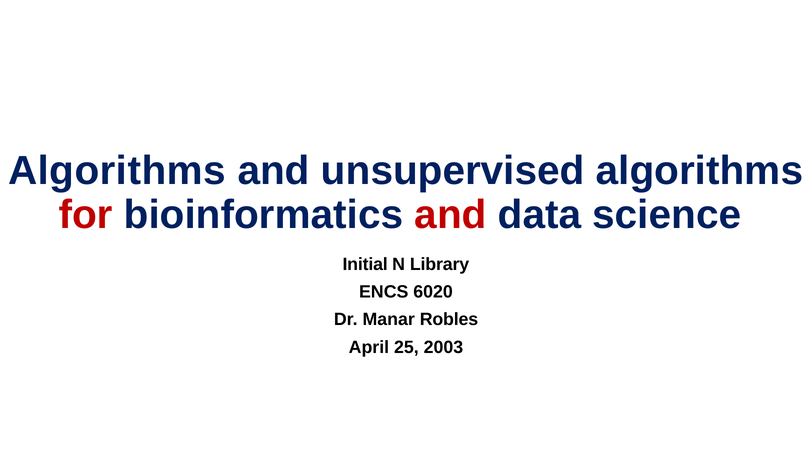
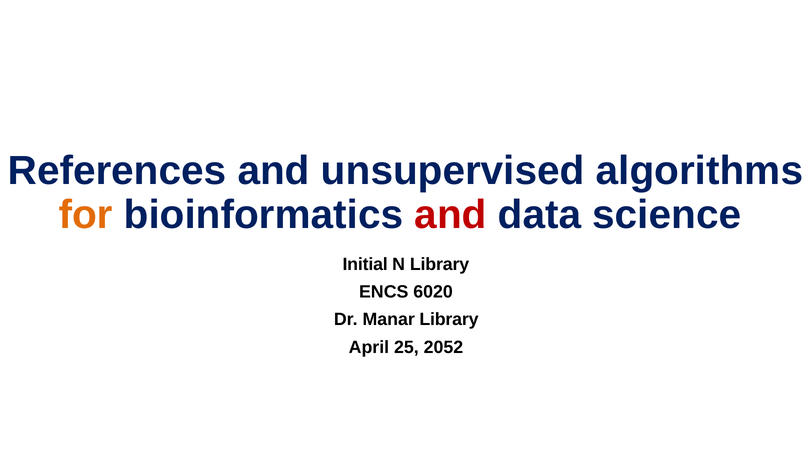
Algorithms at (117, 171): Algorithms -> References
for colour: red -> orange
Manar Robles: Robles -> Library
2003: 2003 -> 2052
